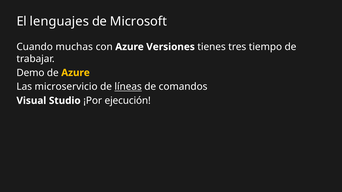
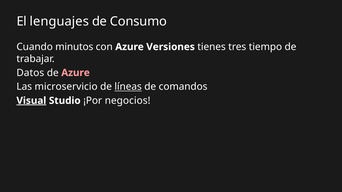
Microsoft: Microsoft -> Consumo
muchas: muchas -> minutos
Demo: Demo -> Datos
Azure at (76, 73) colour: yellow -> pink
Visual underline: none -> present
ejecución: ejecución -> negocios
